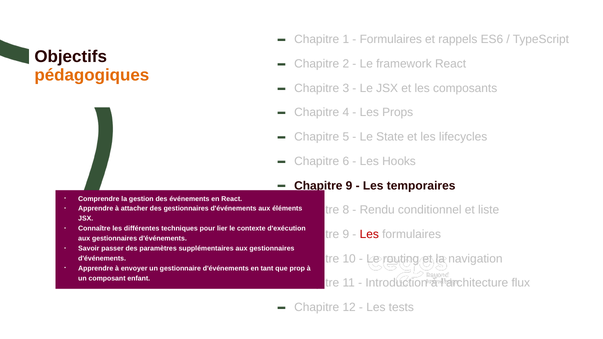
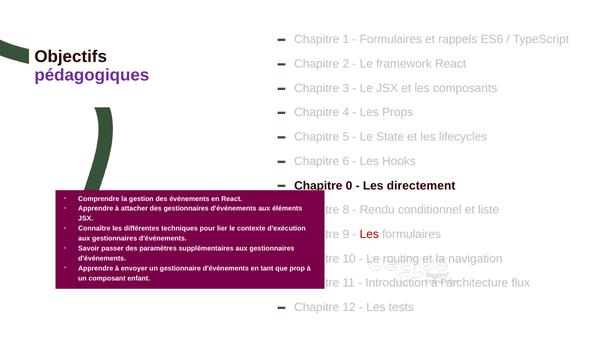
pédagogiques colour: orange -> purple
9 at (349, 186): 9 -> 0
temporaires: temporaires -> directement
